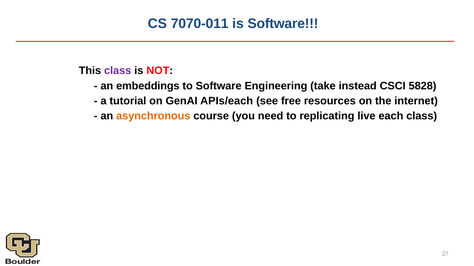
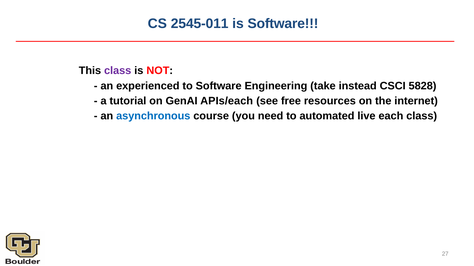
7070-011: 7070-011 -> 2545-011
embeddings: embeddings -> experienced
asynchronous colour: orange -> blue
replicating: replicating -> automated
